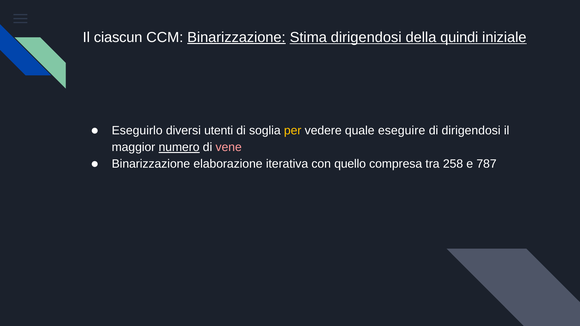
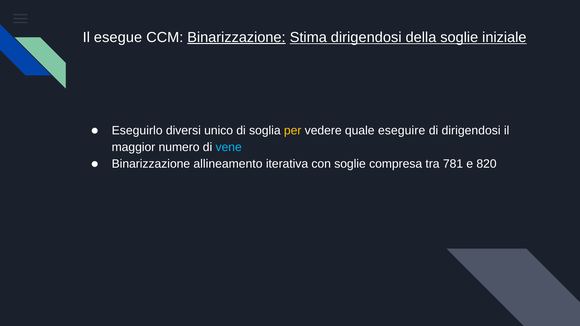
ciascun: ciascun -> esegue
della quindi: quindi -> soglie
utenti: utenti -> unico
numero underline: present -> none
vene colour: pink -> light blue
elaborazione: elaborazione -> allineamento
con quello: quello -> soglie
258: 258 -> 781
787: 787 -> 820
